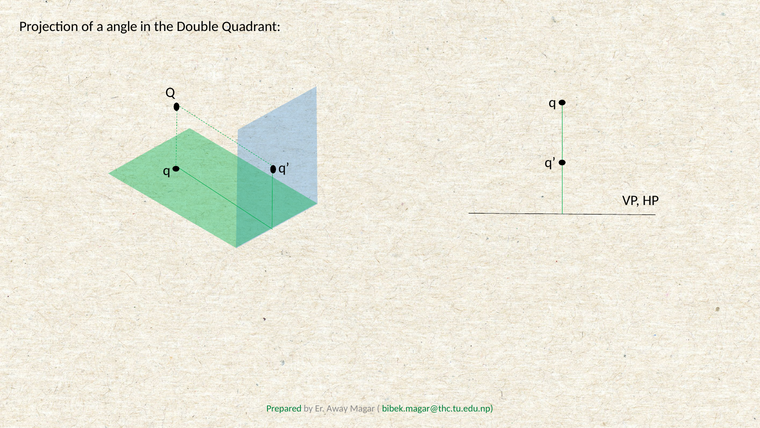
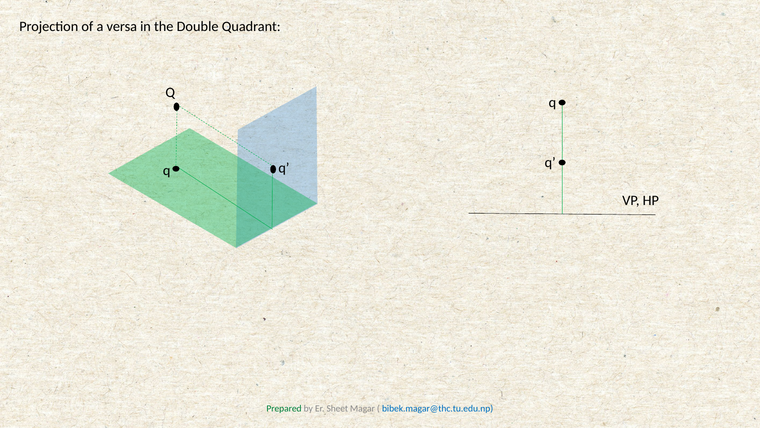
angle: angle -> versa
Away: Away -> Sheet
bibek.magar@thc.tu.edu.np colour: green -> blue
